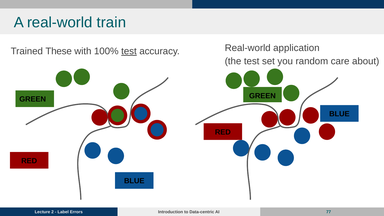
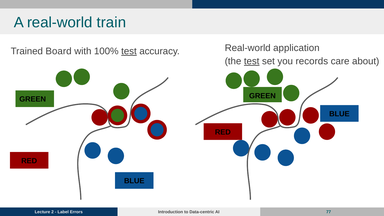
These: These -> Board
test at (252, 61) underline: none -> present
random: random -> records
